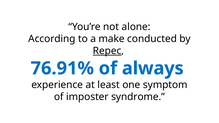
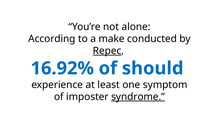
76.91%: 76.91% -> 16.92%
always: always -> should
syndrome underline: none -> present
